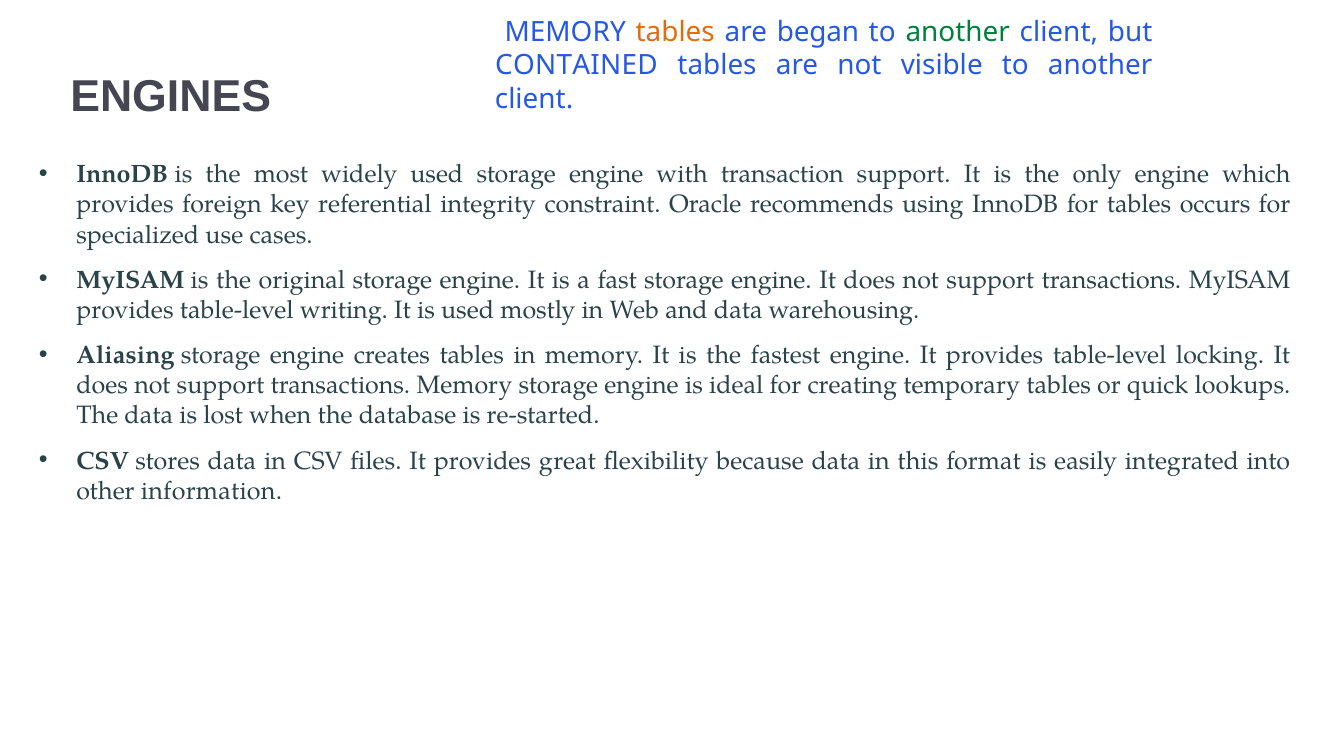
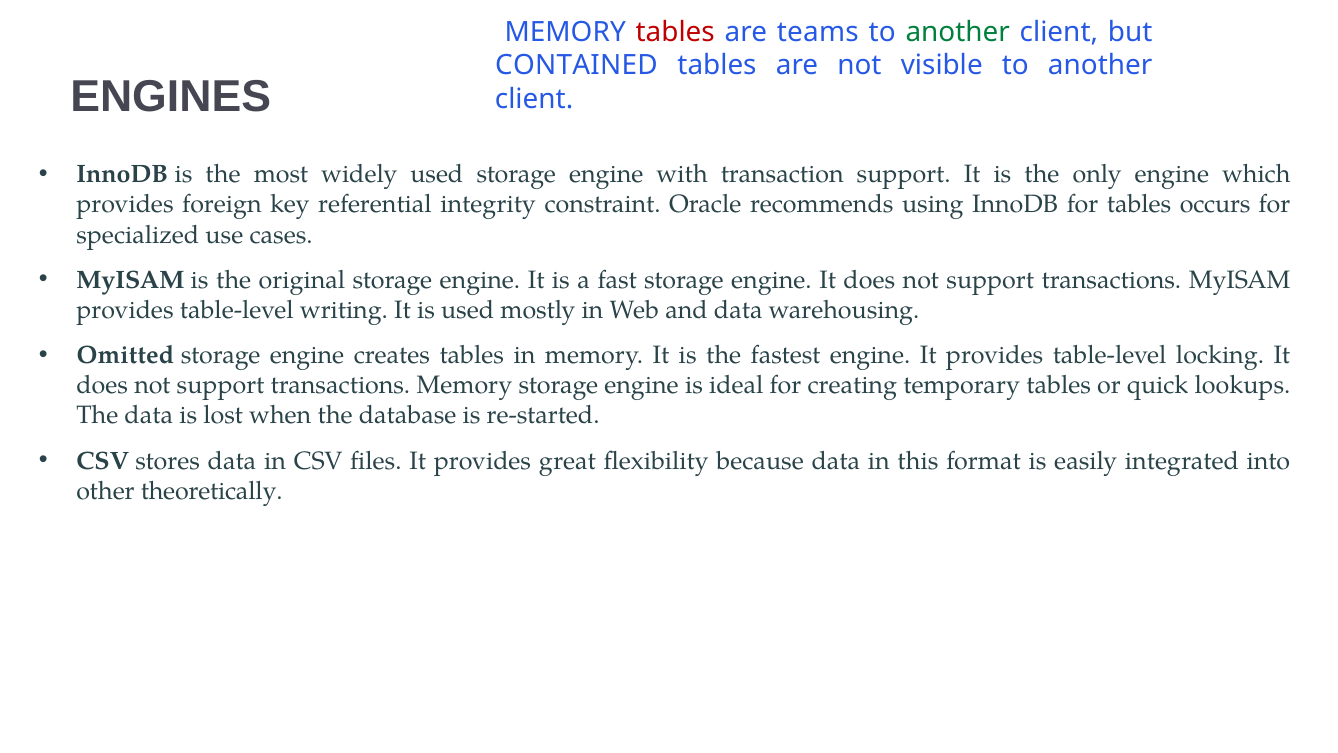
tables at (675, 32) colour: orange -> red
began: began -> teams
Aliasing: Aliasing -> Omitted
information: information -> theoretically
